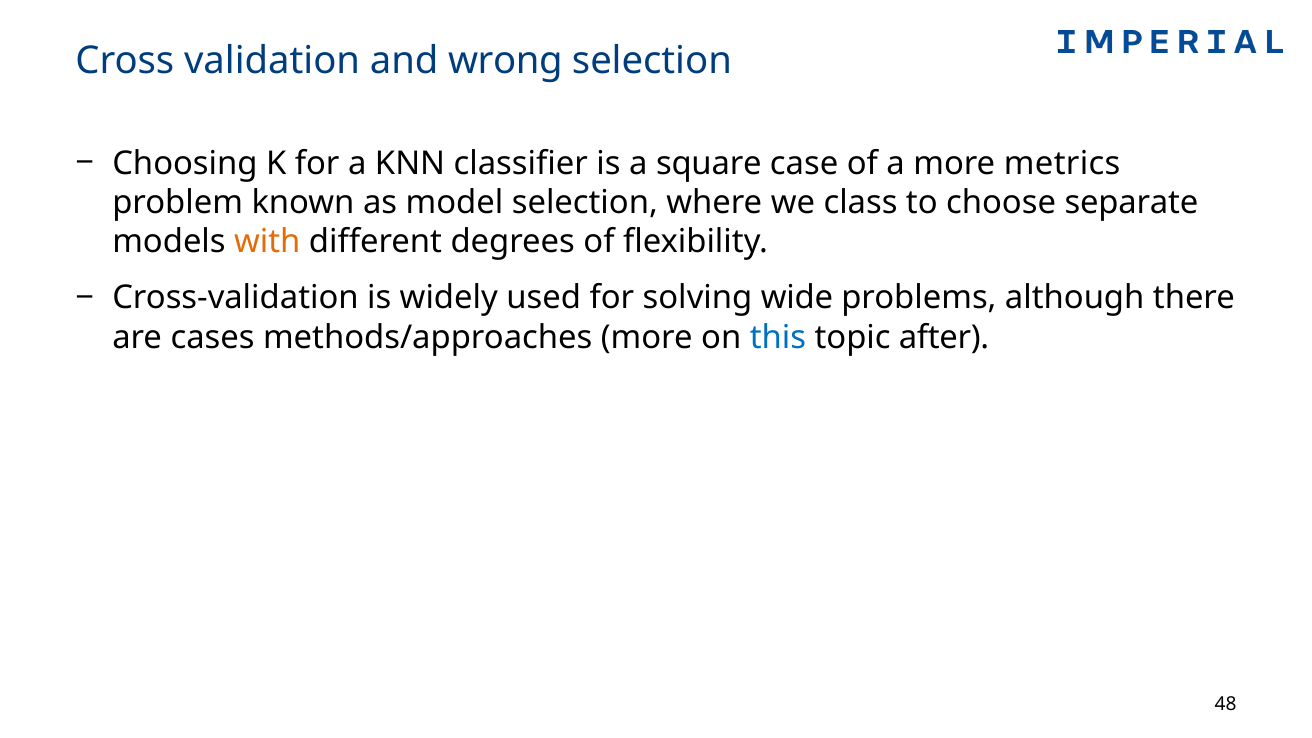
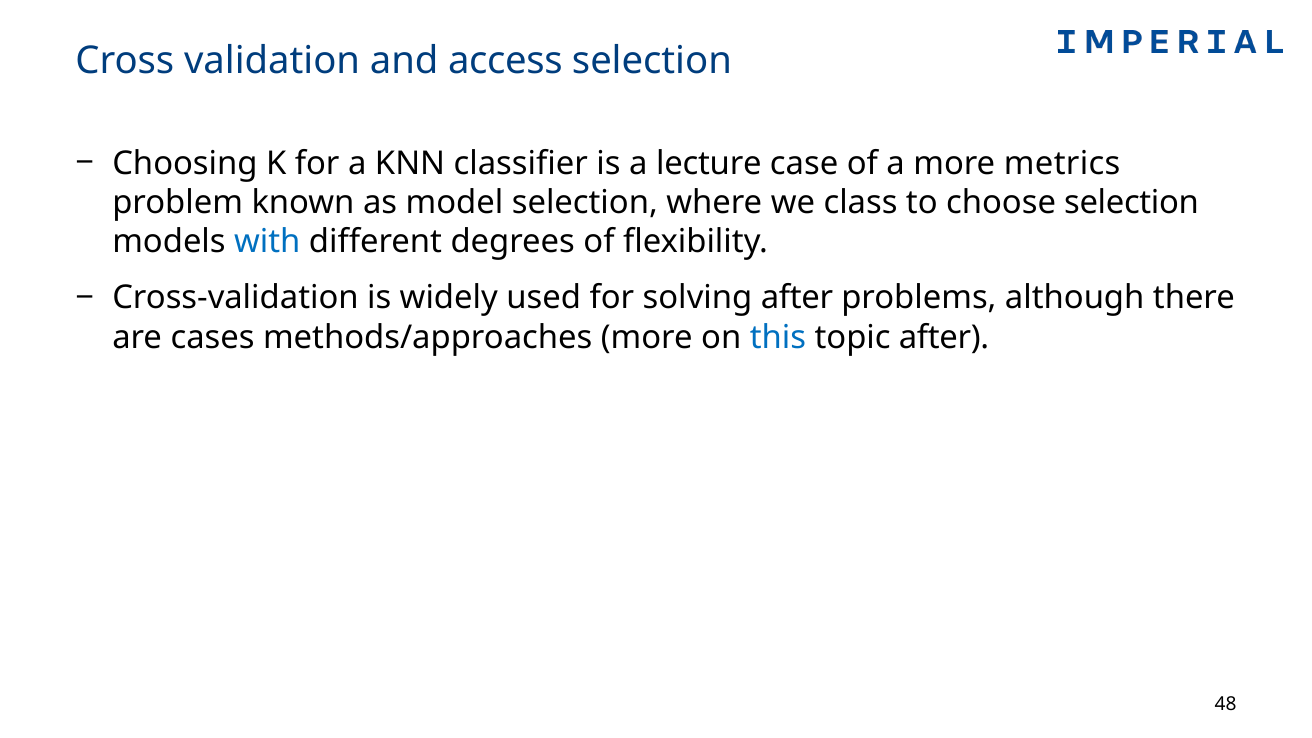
wrong: wrong -> access
square: square -> lecture
choose separate: separate -> selection
with colour: orange -> blue
solving wide: wide -> after
